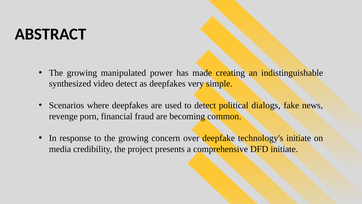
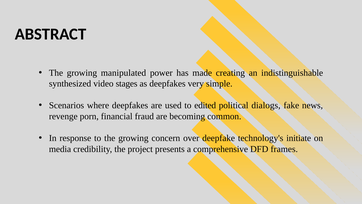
video detect: detect -> stages
to detect: detect -> edited
DFD initiate: initiate -> frames
